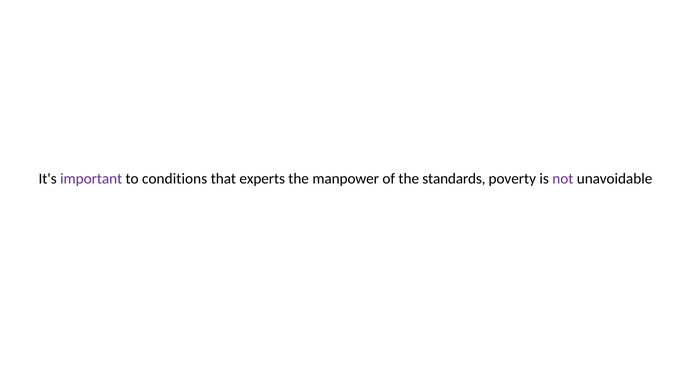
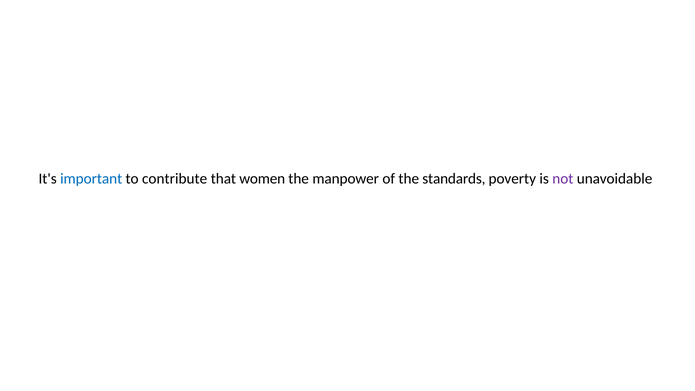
important colour: purple -> blue
conditions: conditions -> contribute
experts: experts -> women
